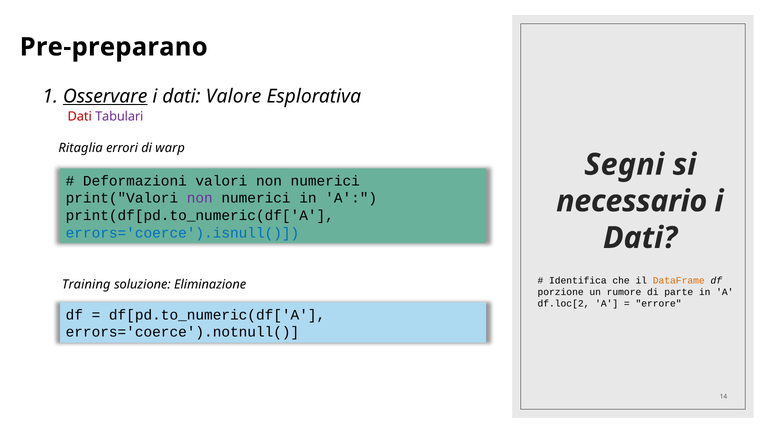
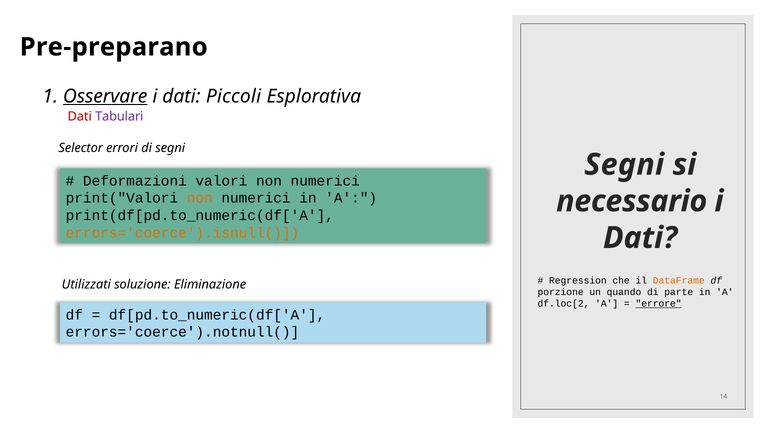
Valore: Valore -> Piccoli
Ritaglia: Ritaglia -> Selector
di warp: warp -> segni
non at (200, 198) colour: purple -> orange
errors='coerce').isnull( colour: blue -> orange
Identifica: Identifica -> Regression
Training: Training -> Utilizzati
rumore: rumore -> quando
errore underline: none -> present
